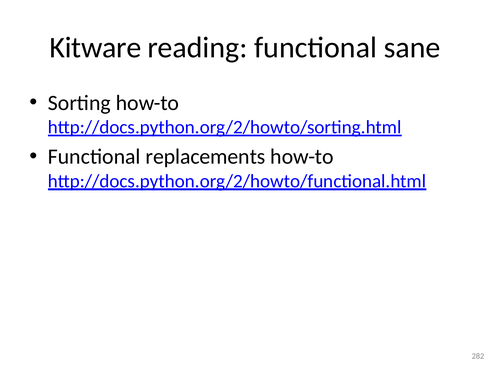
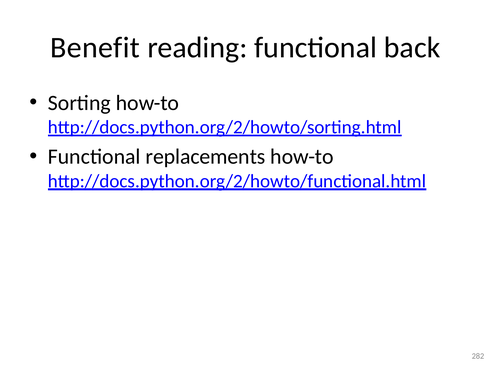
Kitware: Kitware -> Benefit
sane: sane -> back
